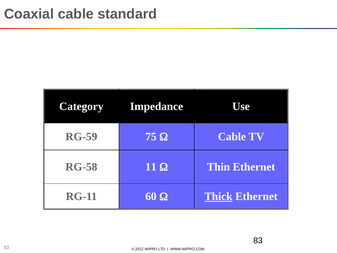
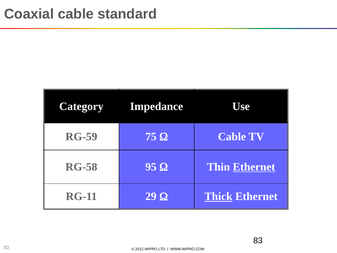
11: 11 -> 95
Ethernet at (254, 167) underline: none -> present
60: 60 -> 29
